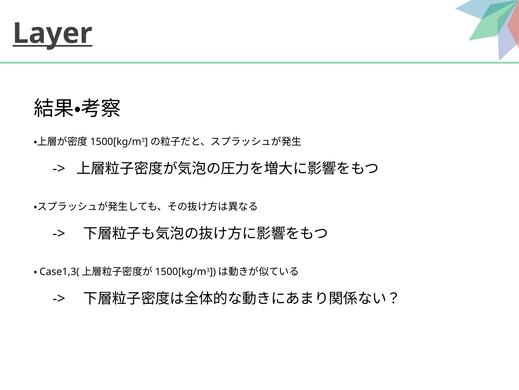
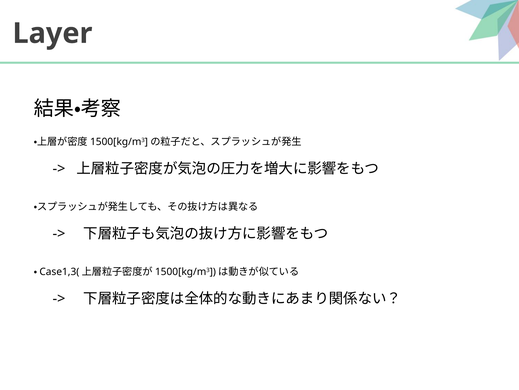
Layer underline: present -> none
